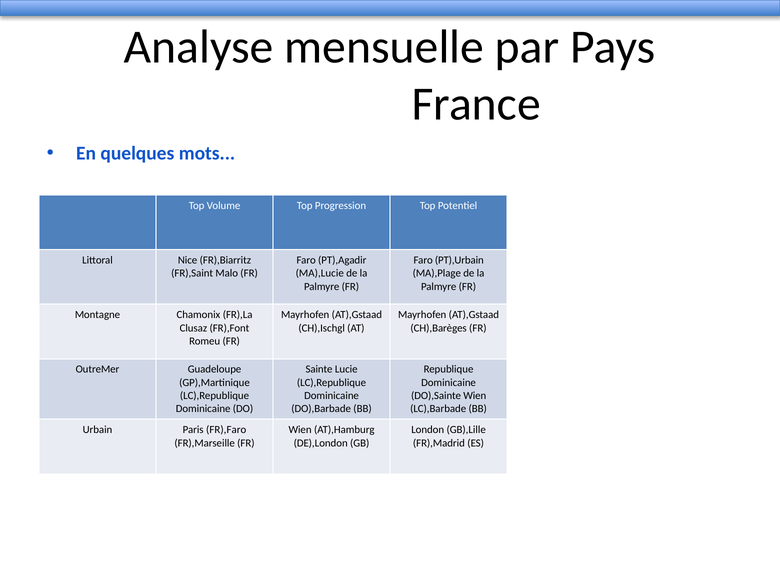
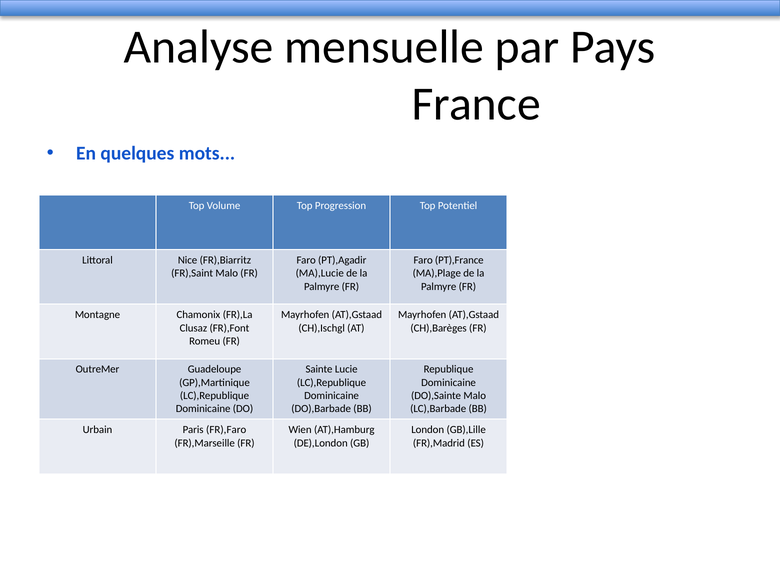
PT),Urbain: PT),Urbain -> PT),France
DO),Sainte Wien: Wien -> Malo
